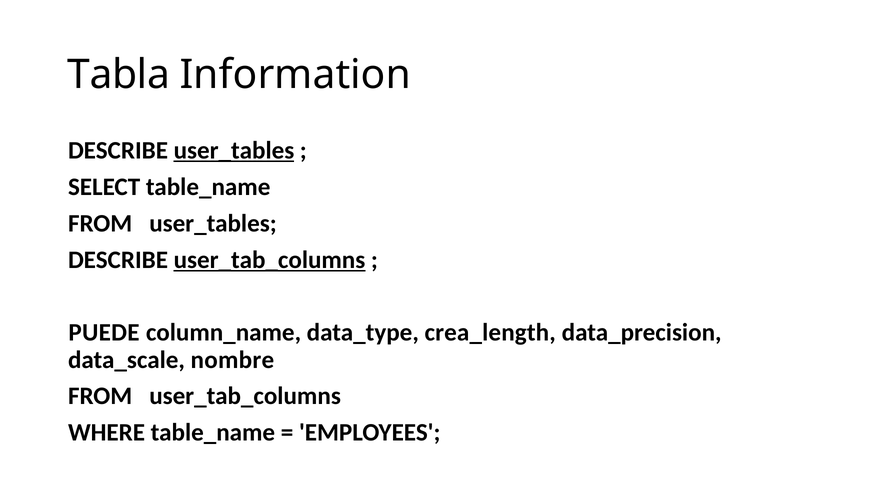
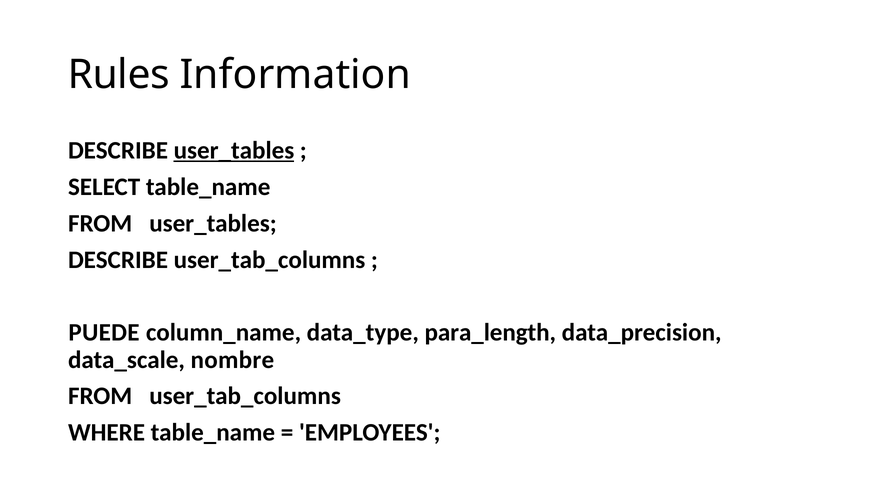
Tabla: Tabla -> Rules
user_tab_columns at (269, 260) underline: present -> none
crea_length: crea_length -> para_length
